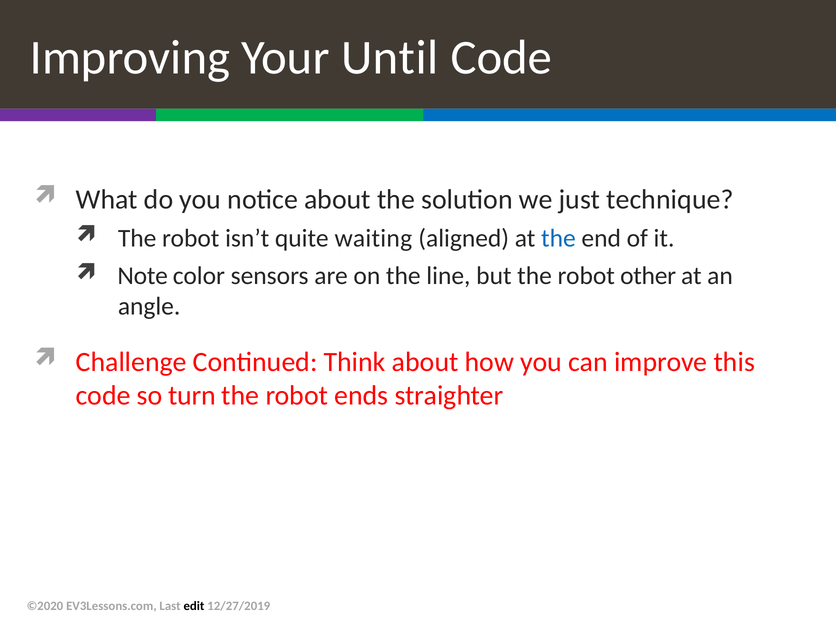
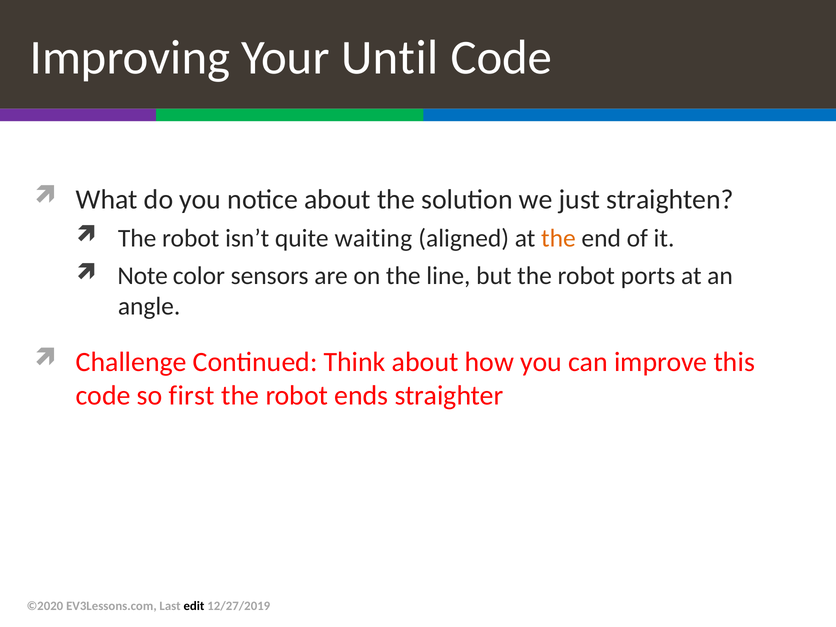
technique: technique -> straighten
the at (558, 238) colour: blue -> orange
other: other -> ports
turn: turn -> first
